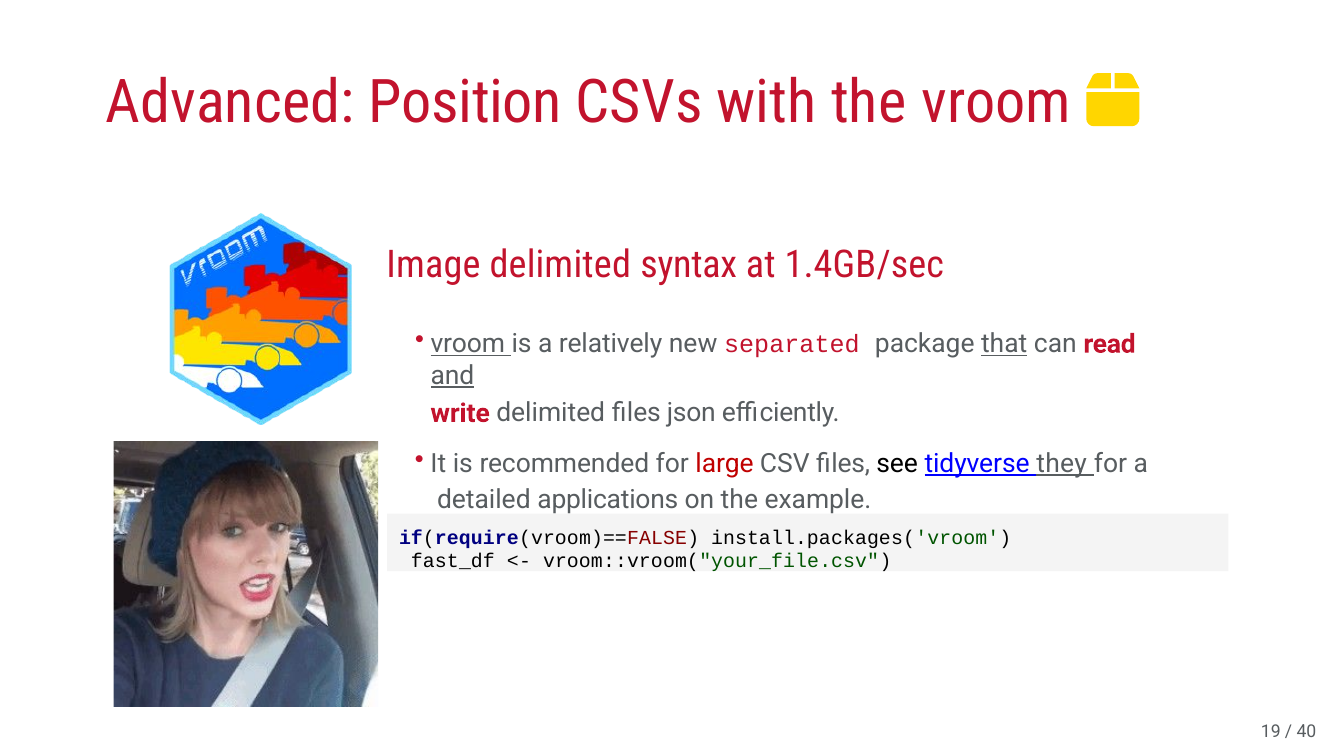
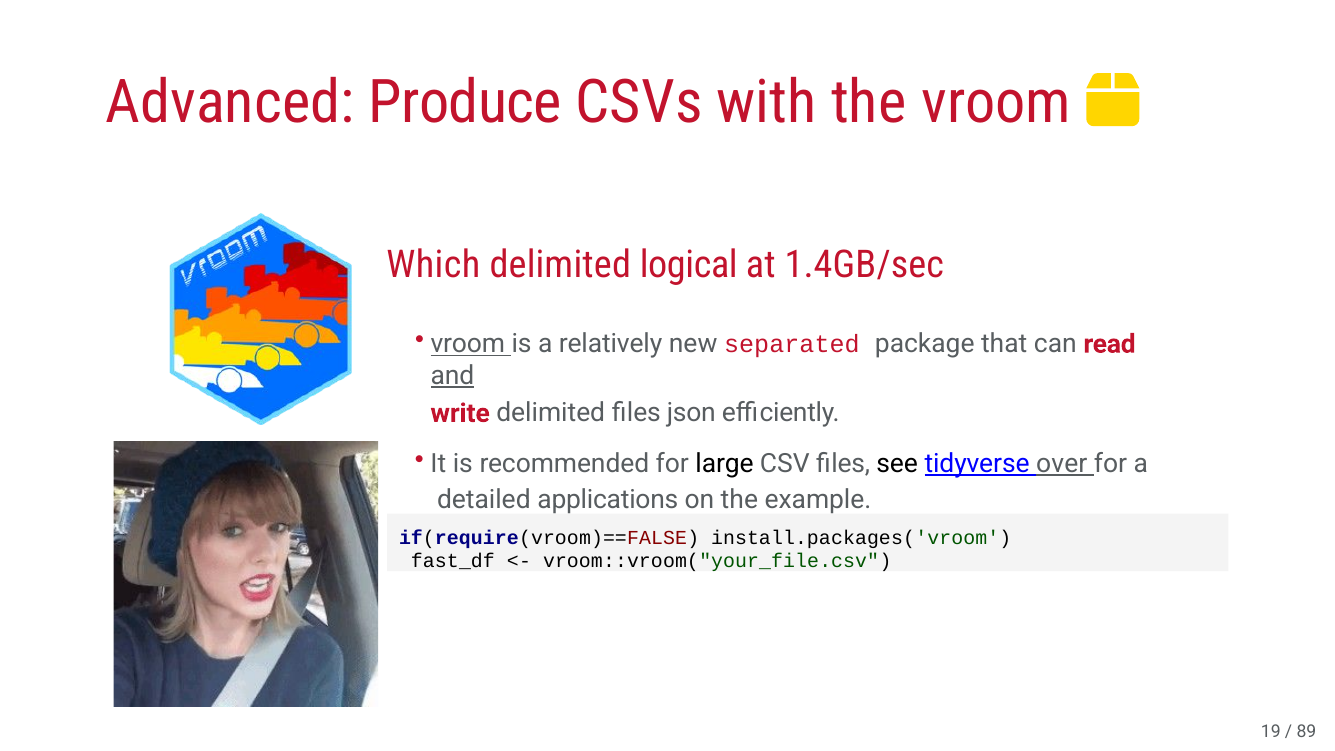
Position: Position -> Produce
Image: Image -> Which
syntax: syntax -> logical
that underline: present -> none
large colour: red -> black
they: they -> over
40: 40 -> 89
